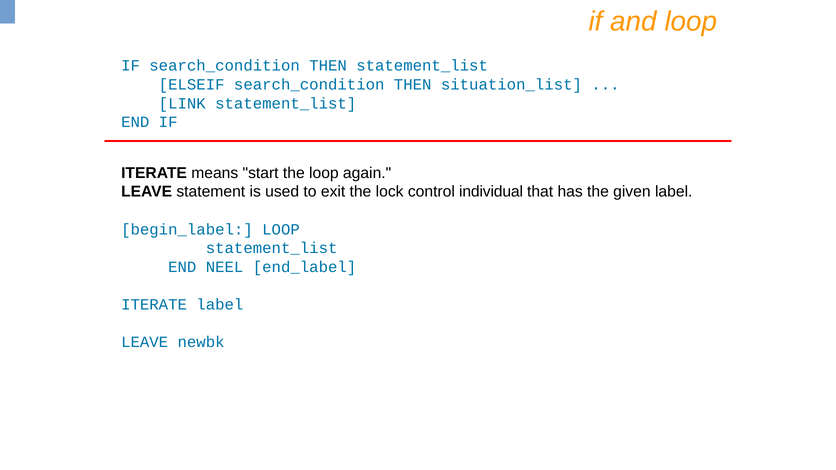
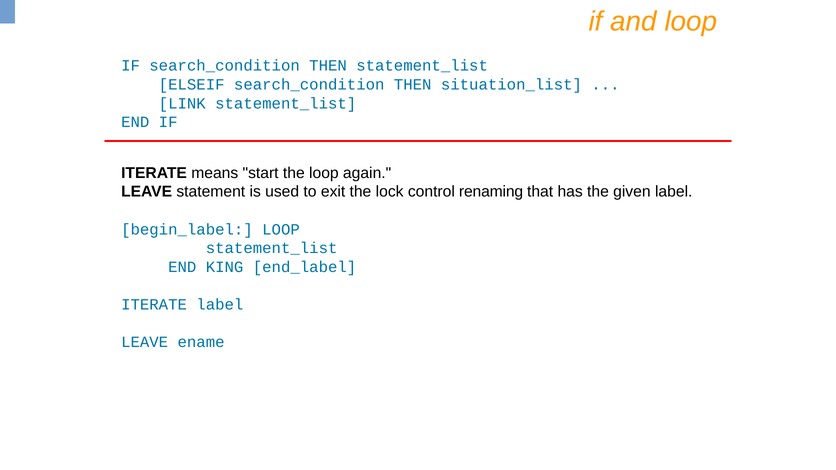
individual: individual -> renaming
NEEL: NEEL -> KING
newbk: newbk -> ename
